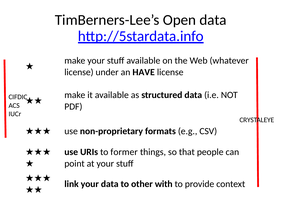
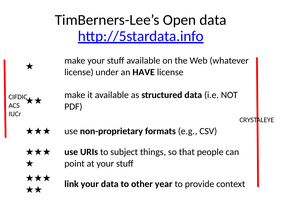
former: former -> subject
with: with -> year
